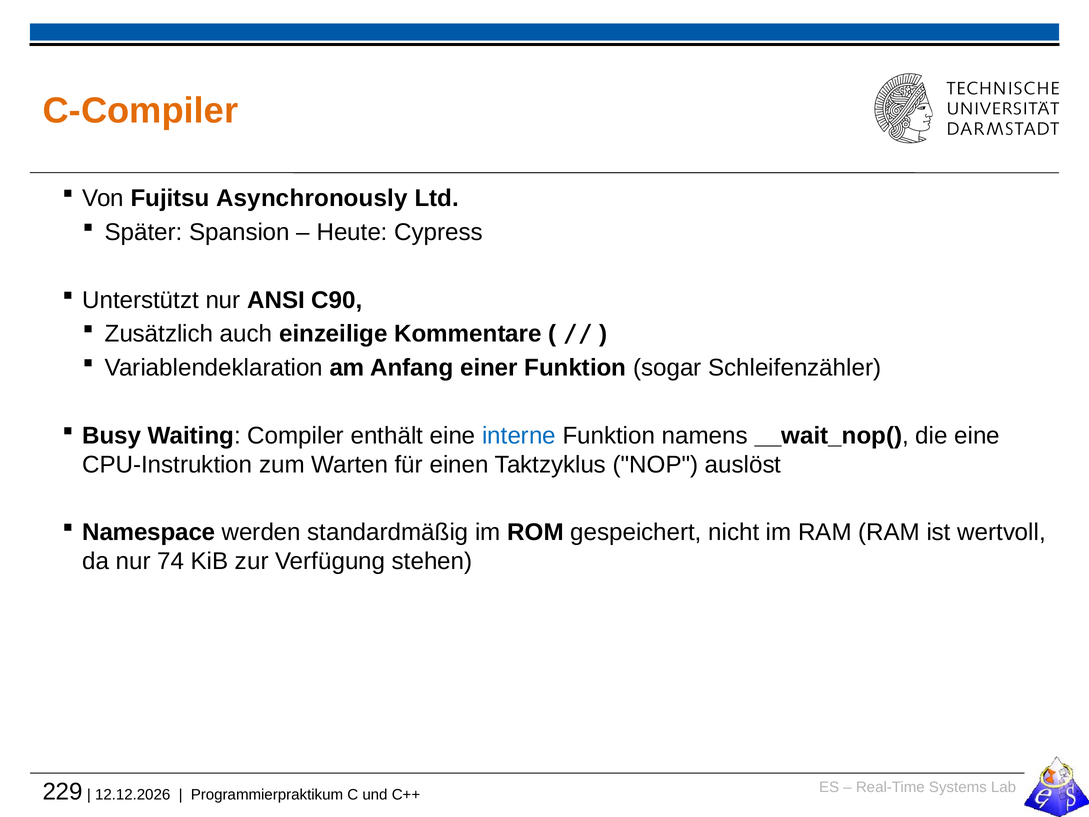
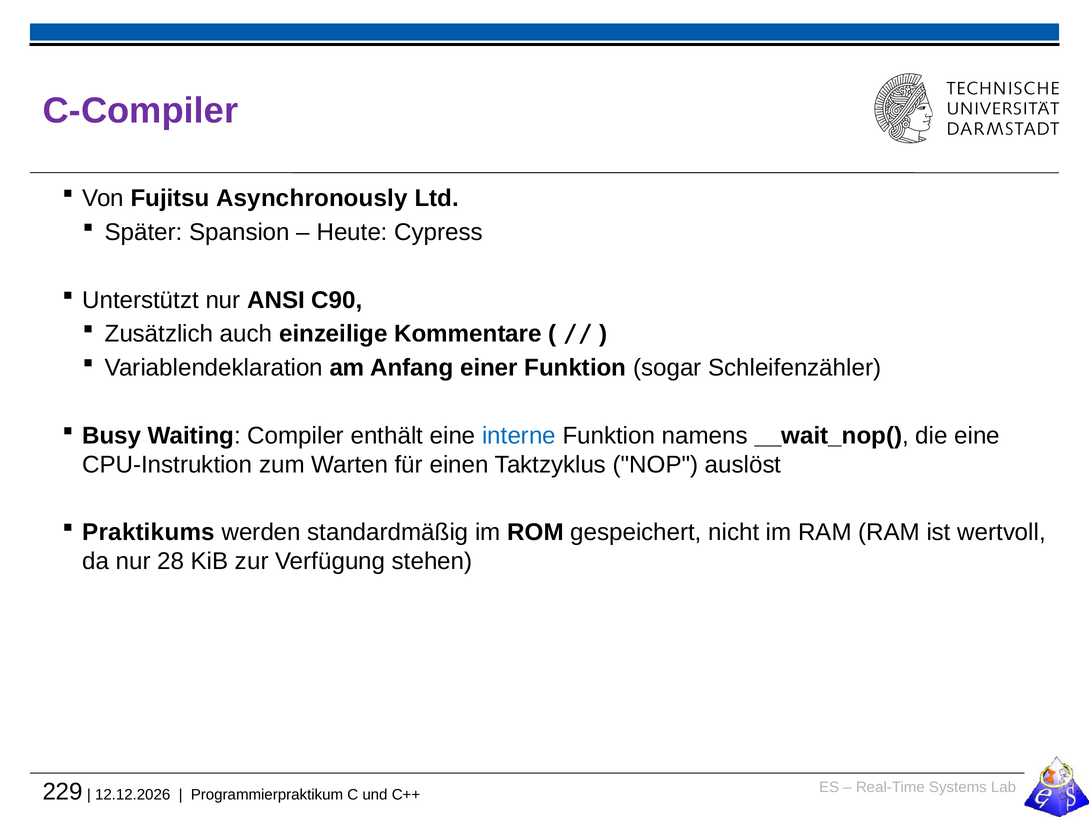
C-Compiler colour: orange -> purple
Namespace: Namespace -> Praktikums
74: 74 -> 28
